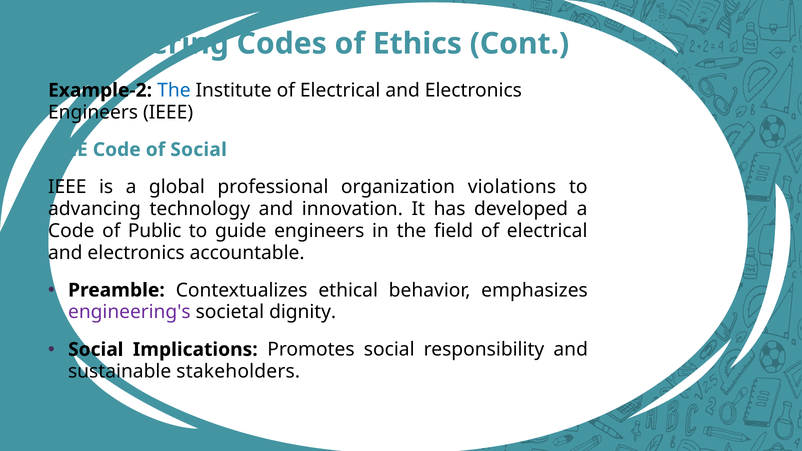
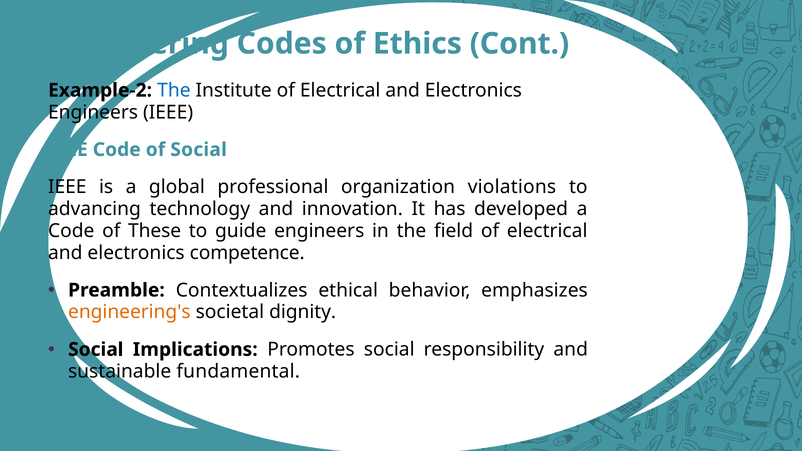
Public: Public -> These
accountable: accountable -> competence
engineering's colour: purple -> orange
stakeholders: stakeholders -> fundamental
